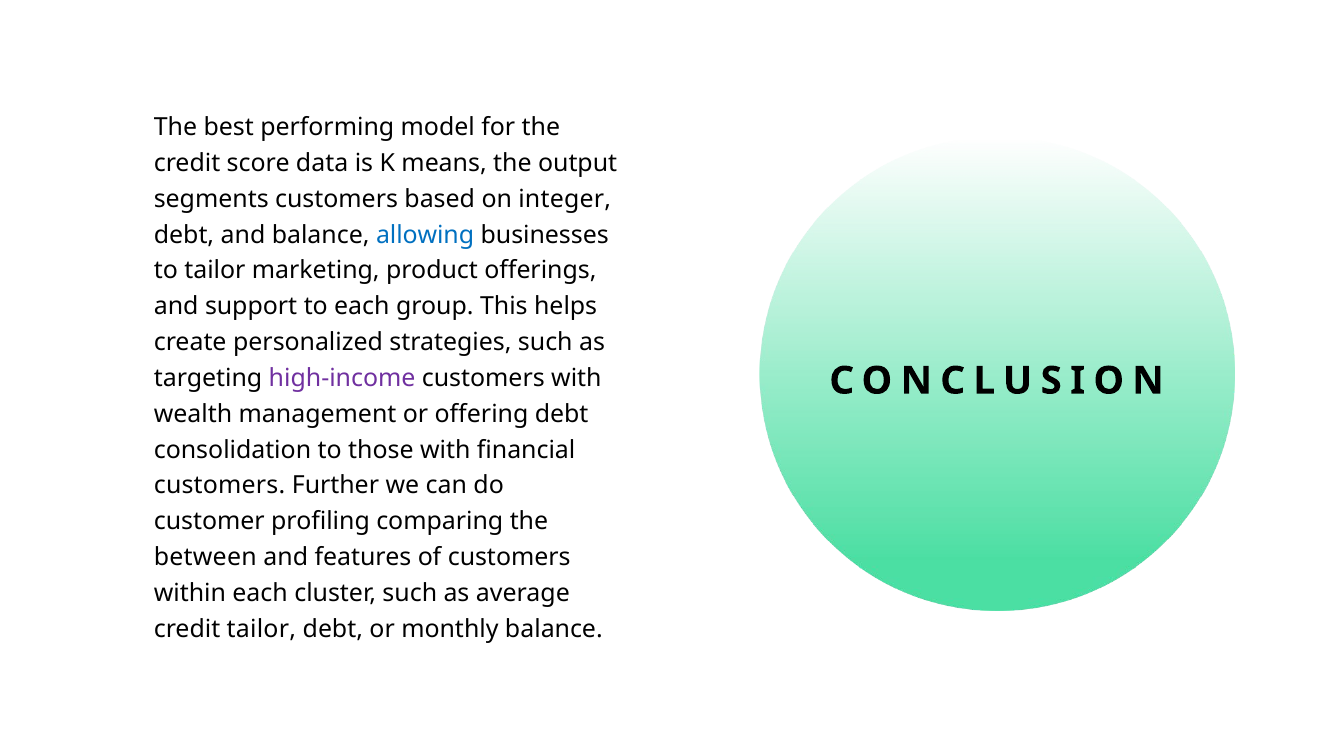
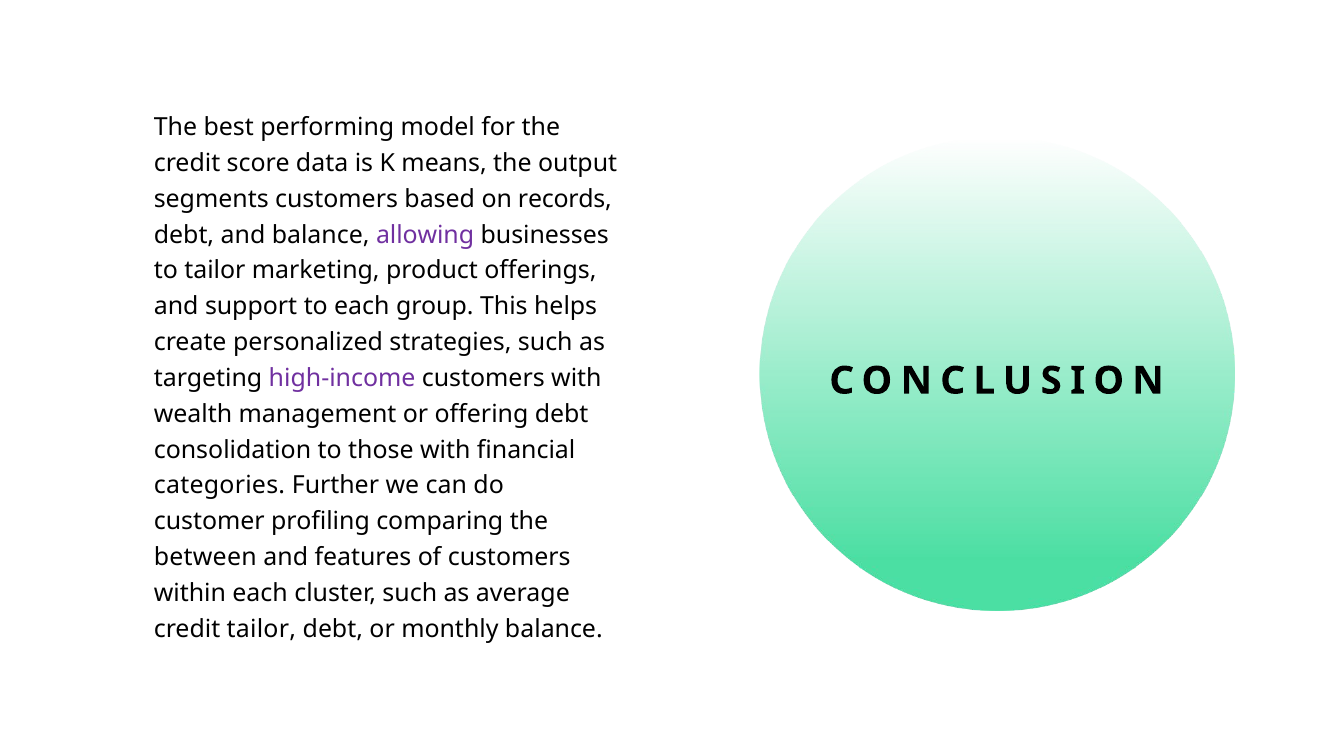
integer: integer -> records
allowing colour: blue -> purple
customers at (220, 486): customers -> categories
